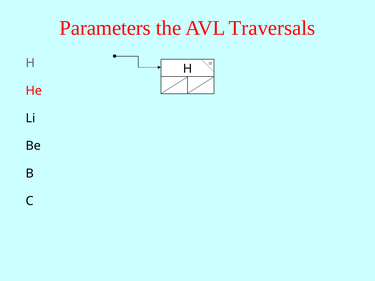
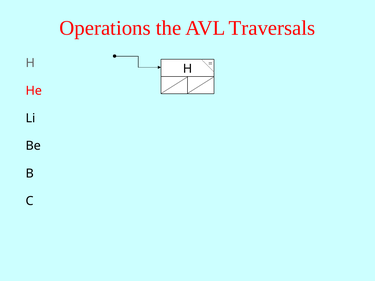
Parameters: Parameters -> Operations
